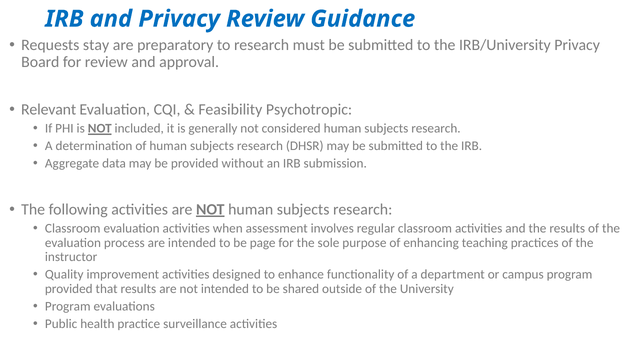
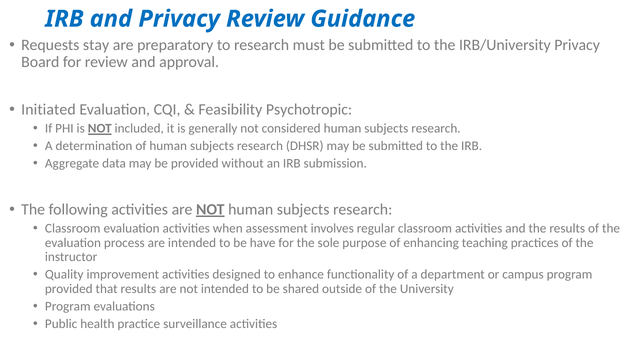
Relevant: Relevant -> Initiated
page: page -> have
